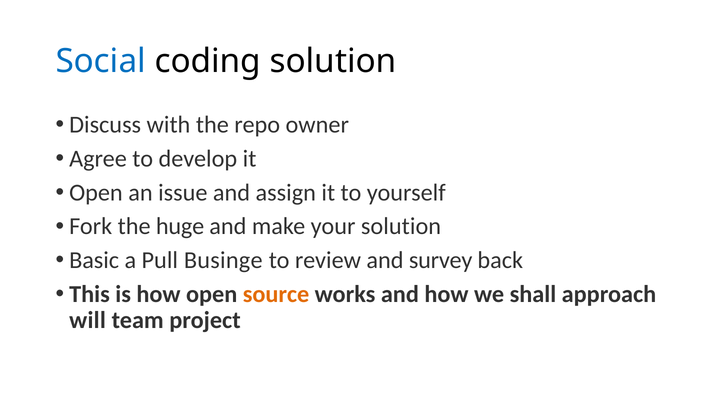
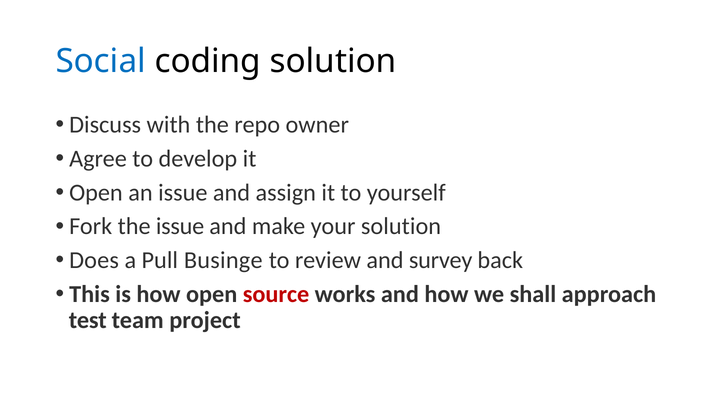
the huge: huge -> issue
Basic: Basic -> Does
source colour: orange -> red
will: will -> test
